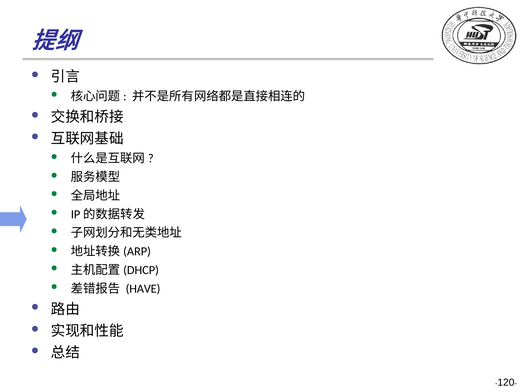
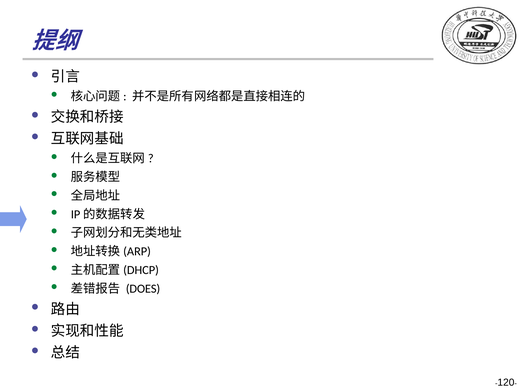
HAVE: HAVE -> DOES
